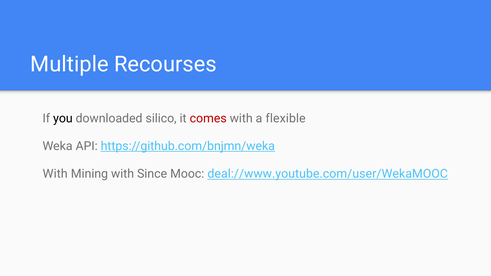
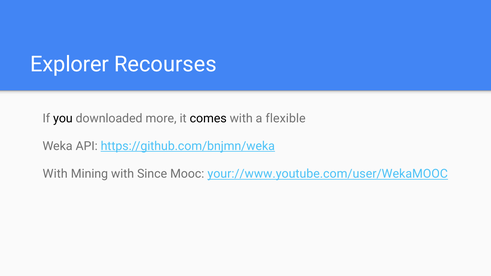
Multiple: Multiple -> Explorer
silico: silico -> more
comes colour: red -> black
deal://www.youtube.com/user/WekaMOOC: deal://www.youtube.com/user/WekaMOOC -> your://www.youtube.com/user/WekaMOOC
